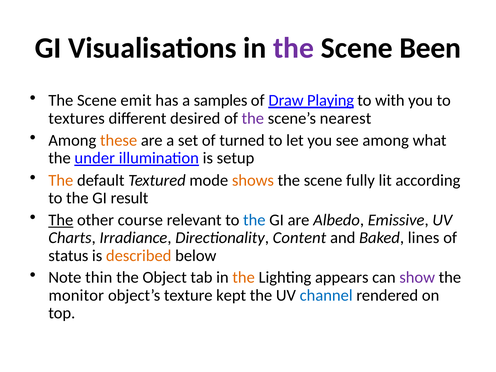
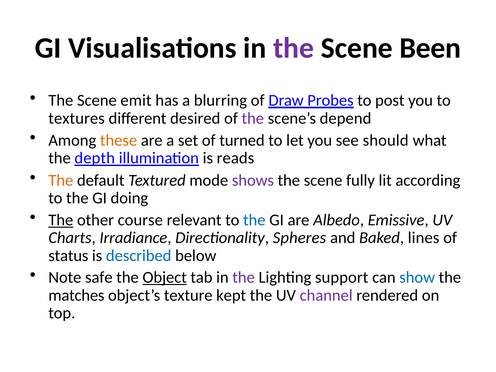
samples: samples -> blurring
Playing: Playing -> Probes
with: with -> post
nearest: nearest -> depend
see among: among -> should
under: under -> depth
setup: setup -> reads
shows colour: orange -> purple
result: result -> doing
Content: Content -> Spheres
described colour: orange -> blue
thin: thin -> safe
Object underline: none -> present
the at (244, 277) colour: orange -> purple
appears: appears -> support
show colour: purple -> blue
monitor: monitor -> matches
channel colour: blue -> purple
